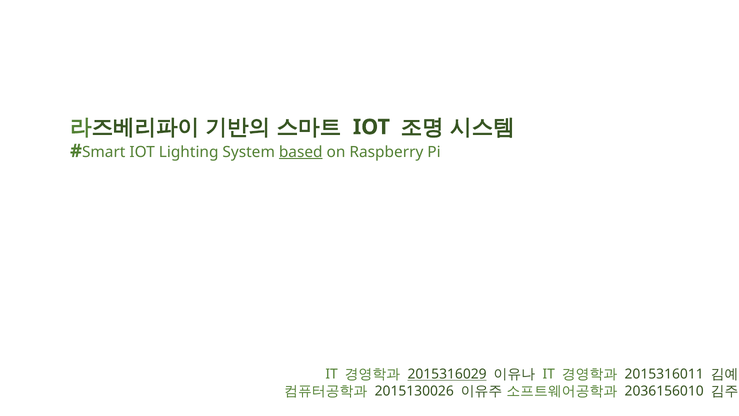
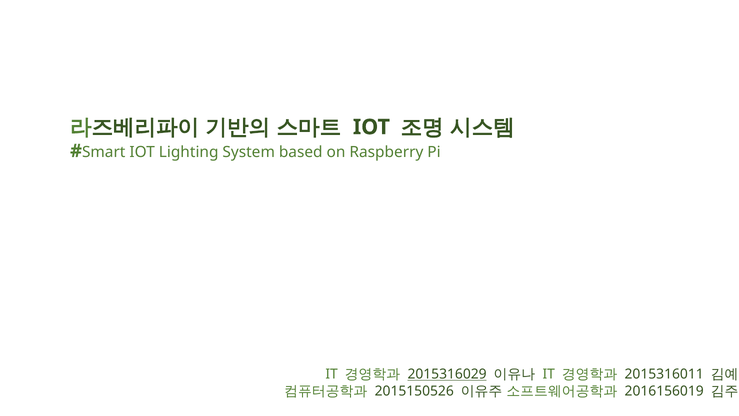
based underline: present -> none
2015130026: 2015130026 -> 2015150526
2036156010: 2036156010 -> 2016156019
